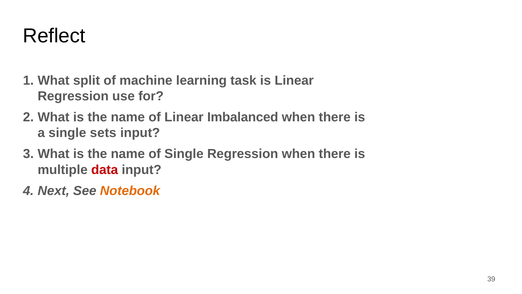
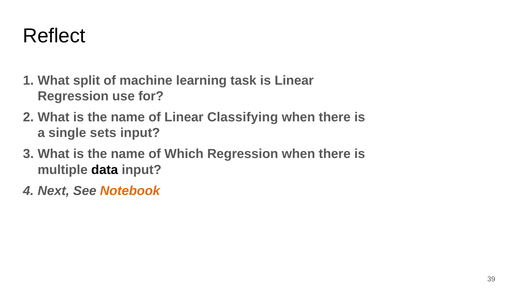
Imbalanced: Imbalanced -> Classifying
of Single: Single -> Which
data colour: red -> black
